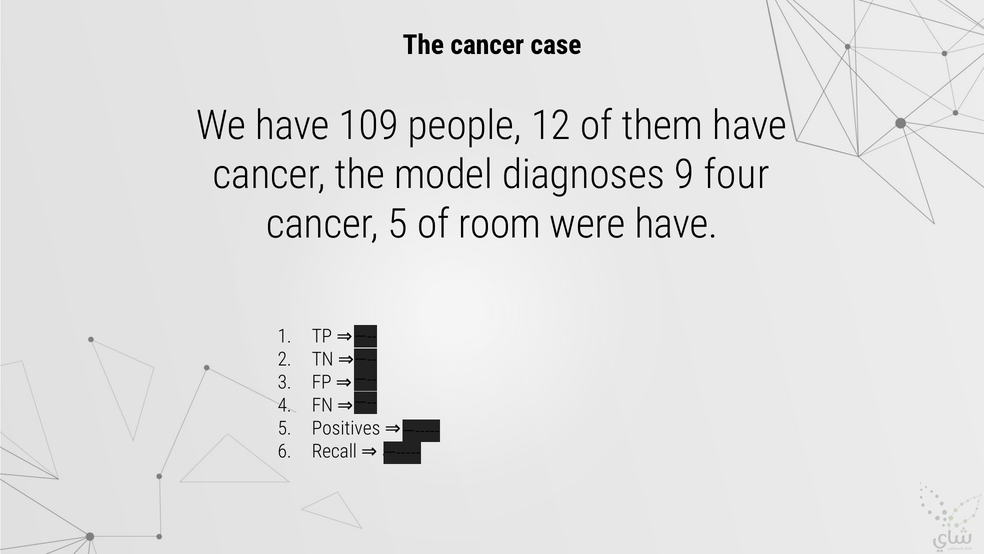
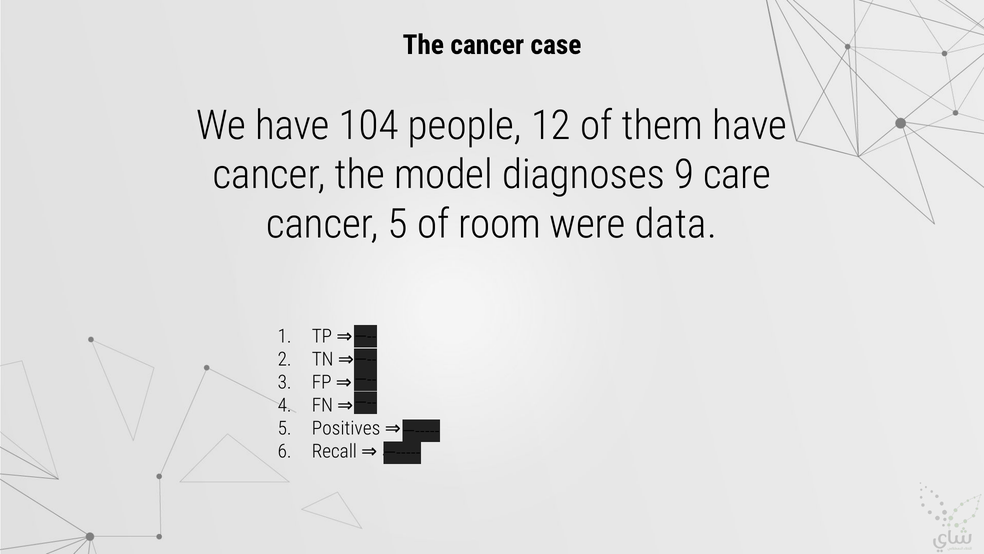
109: 109 -> 104
four: four -> care
were have: have -> data
